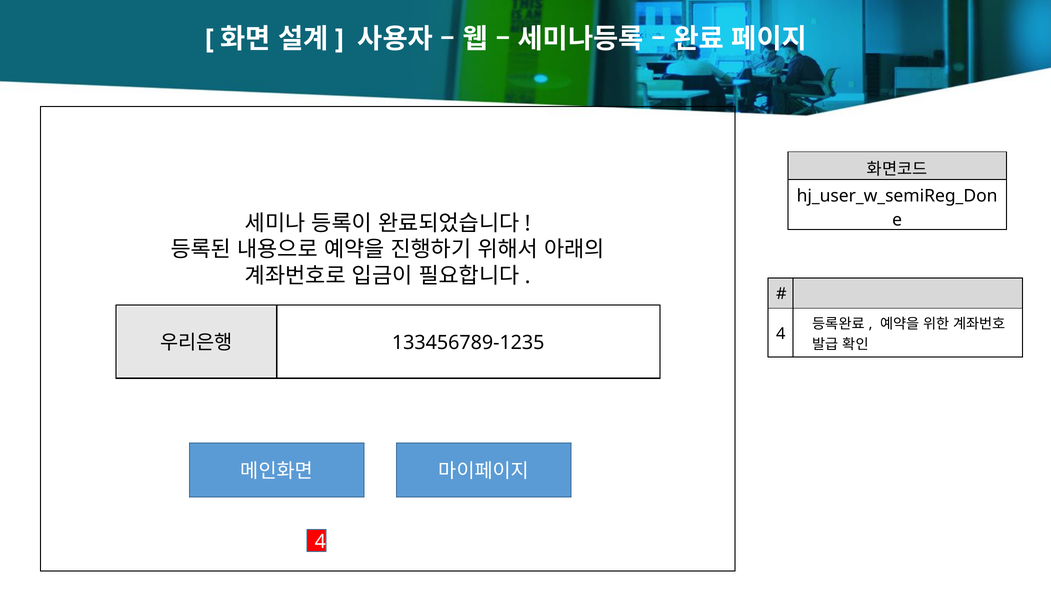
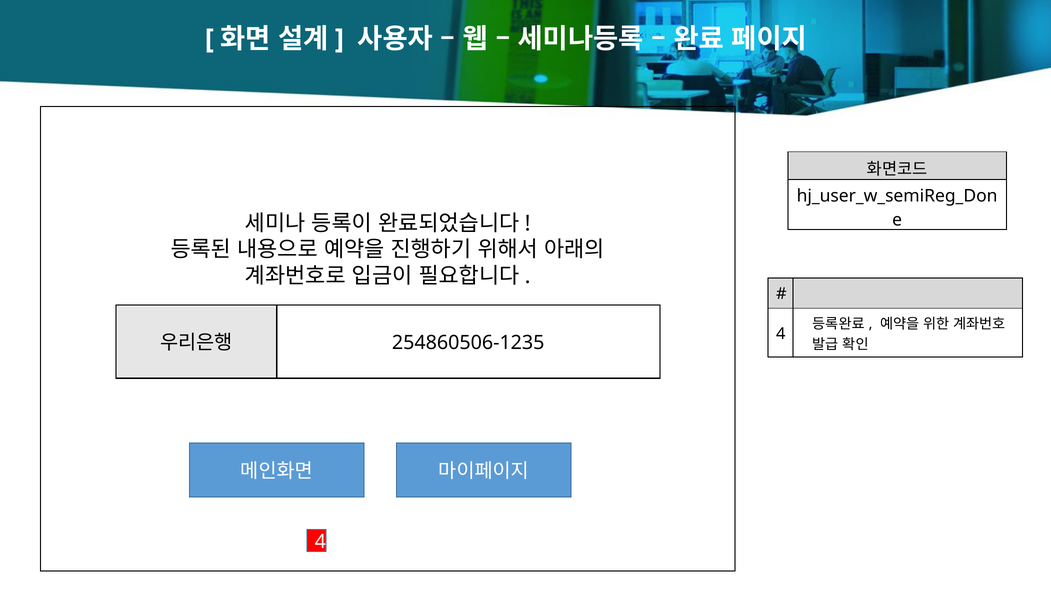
133456789-1235: 133456789-1235 -> 254860506-1235
